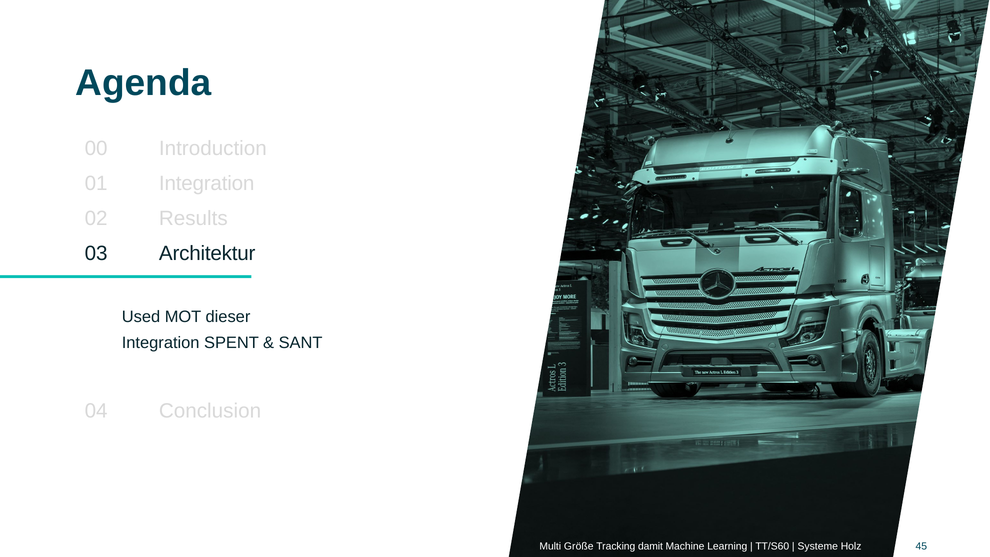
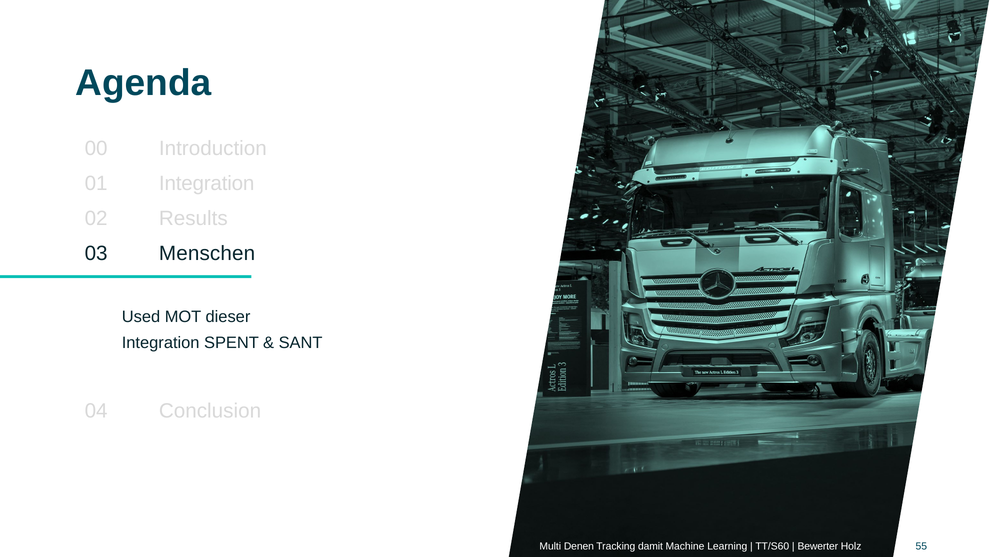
Architektur: Architektur -> Menschen
Größe: Größe -> Denen
Systeme: Systeme -> Bewerter
45: 45 -> 55
